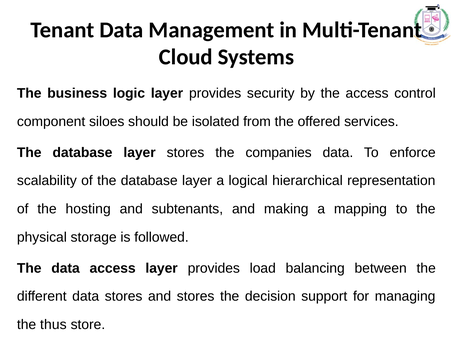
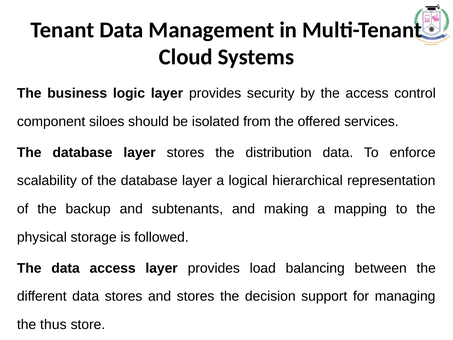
companies: companies -> distribution
hosting: hosting -> backup
